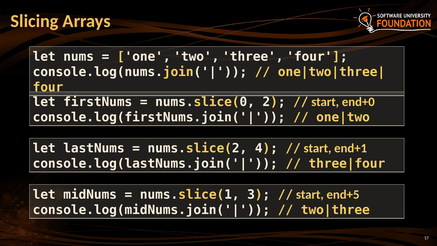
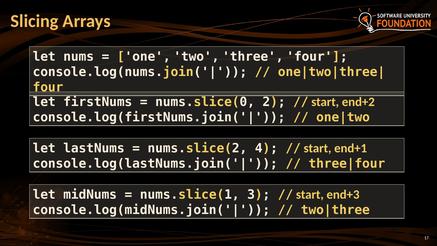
end+0: end+0 -> end+2
end+5: end+5 -> end+3
